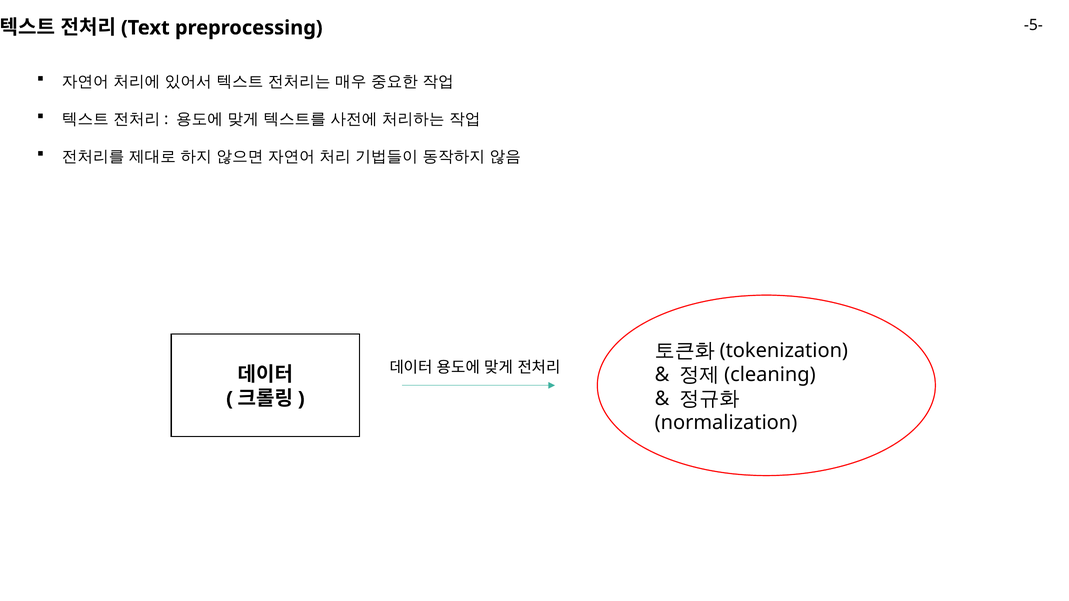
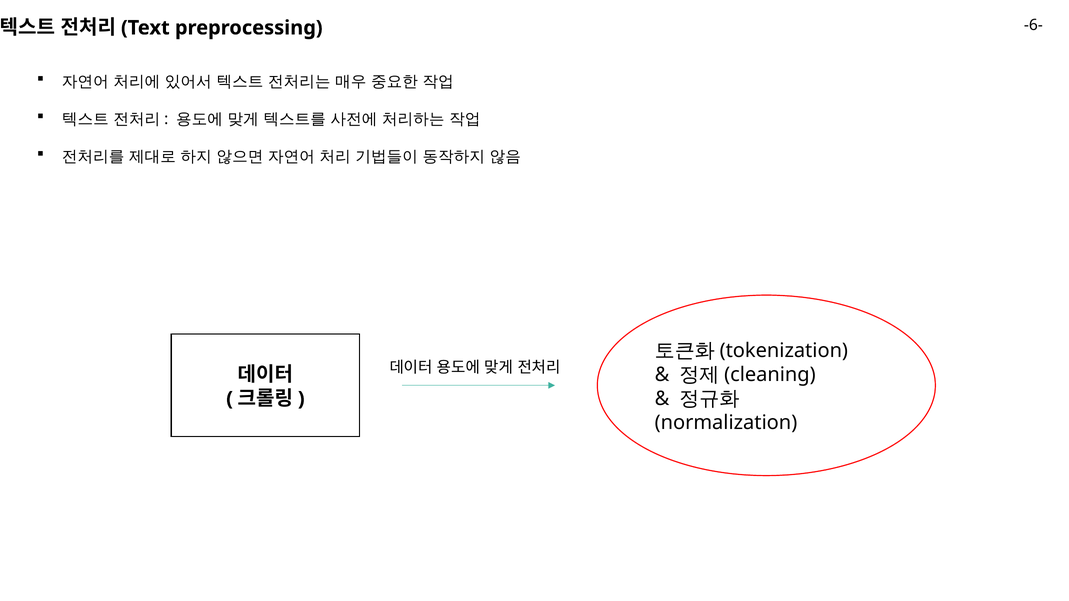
-5-: -5- -> -6-
